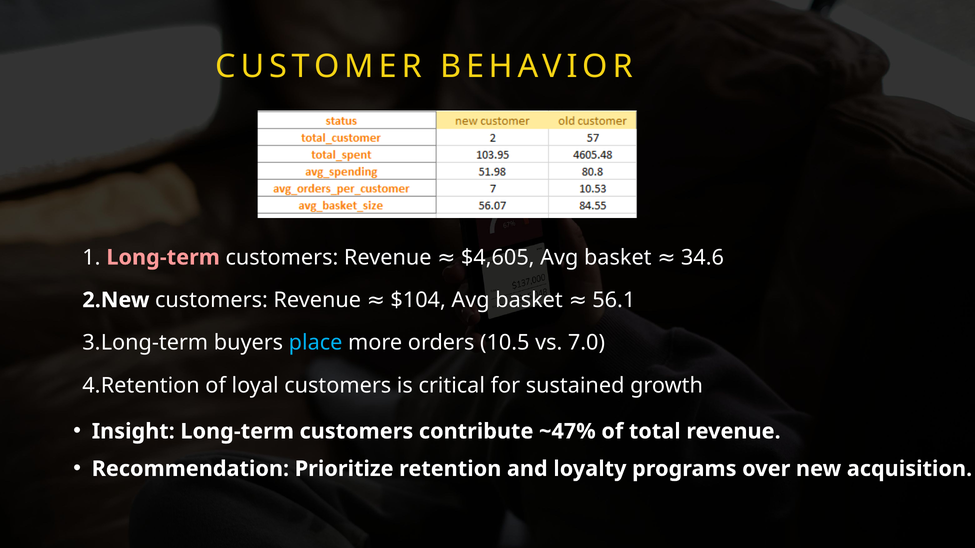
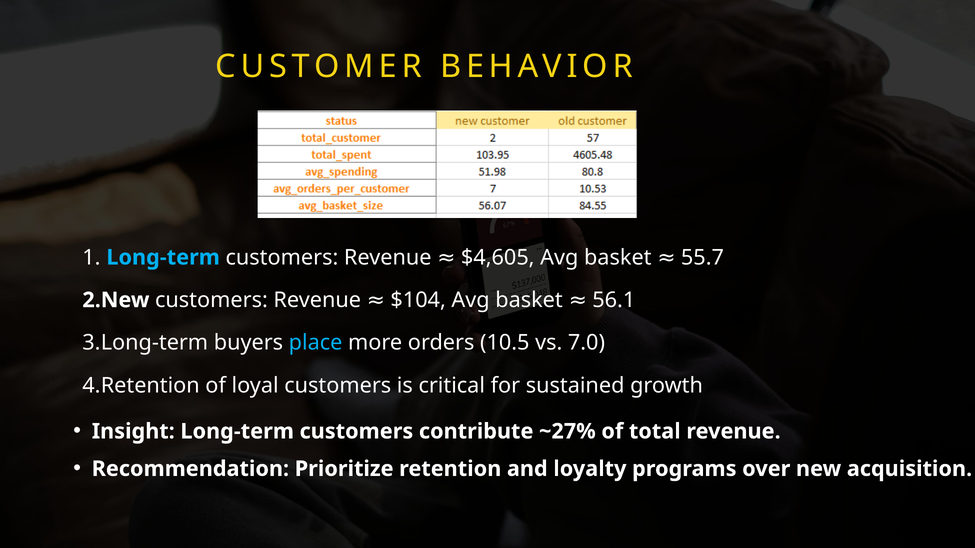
Long-term at (163, 258) colour: pink -> light blue
34.6: 34.6 -> 55.7
~47%: ~47% -> ~27%
